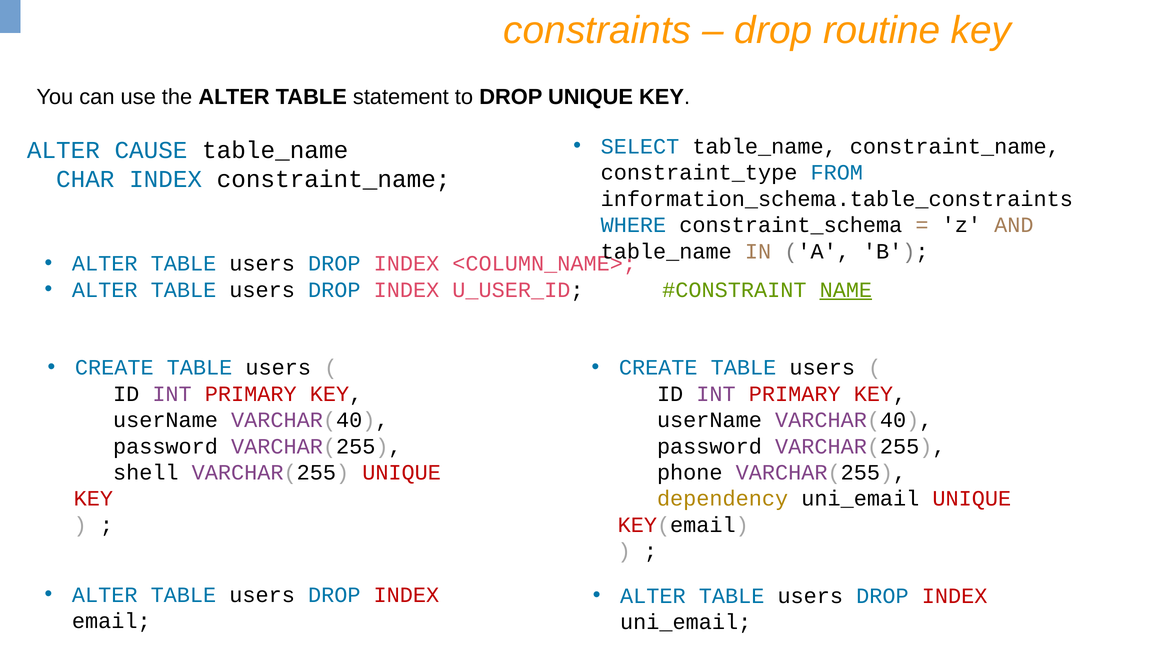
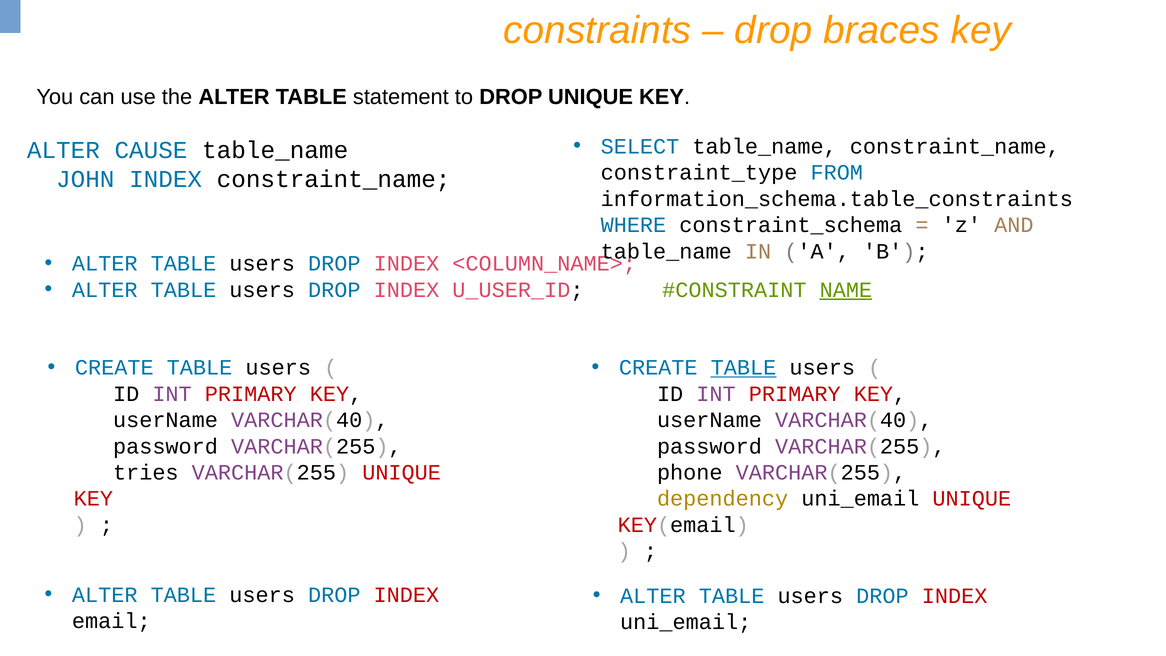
routine: routine -> braces
CHAR: CHAR -> JOHN
TABLE at (744, 368) underline: none -> present
shell: shell -> tries
